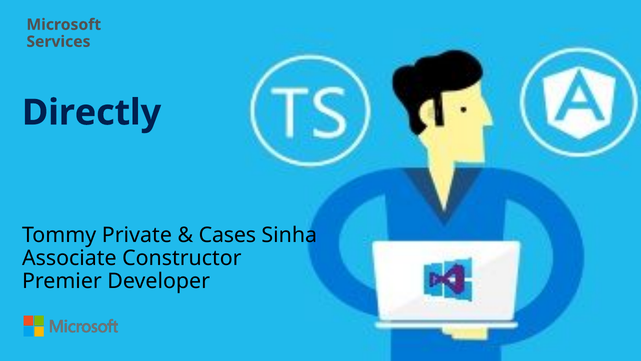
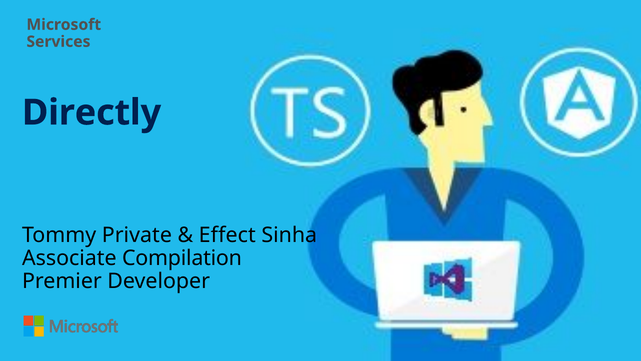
Cases: Cases -> Effect
Constructor: Constructor -> Compilation
